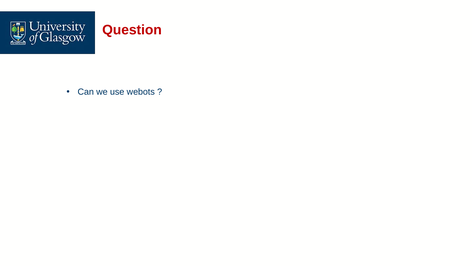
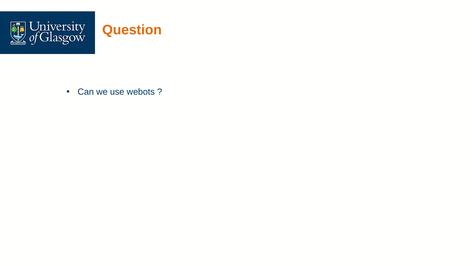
Question colour: red -> orange
